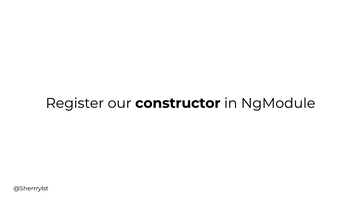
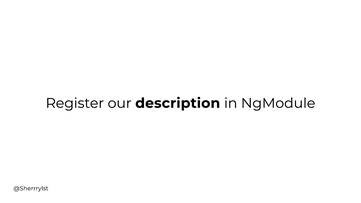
constructor: constructor -> description
